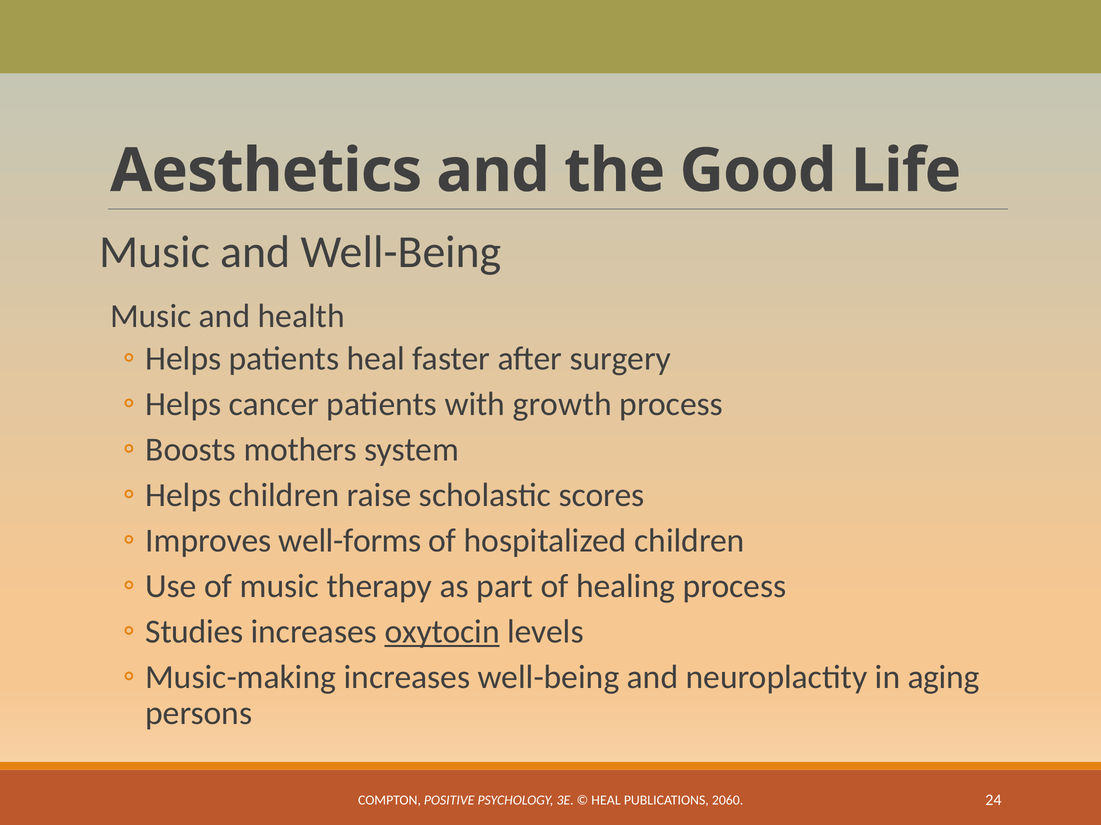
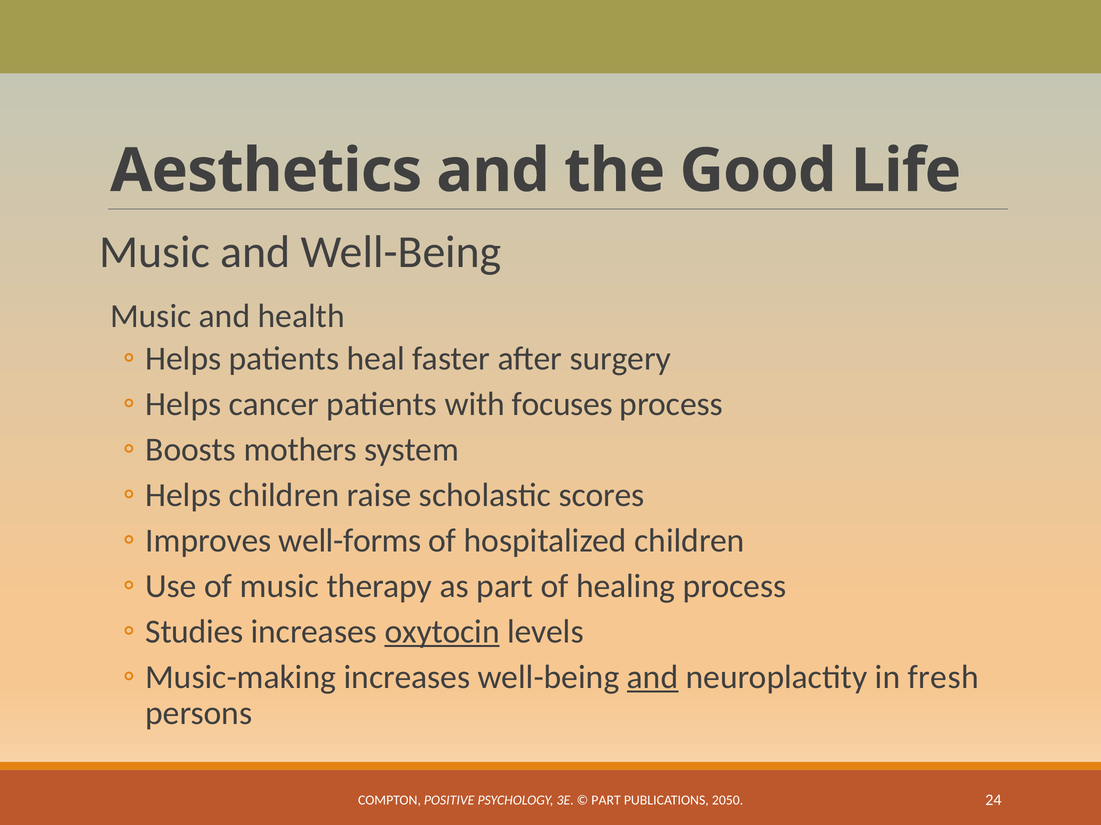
growth: growth -> focuses
and at (653, 678) underline: none -> present
aging: aging -> fresh
HEAL at (606, 801): HEAL -> PART
2060: 2060 -> 2050
